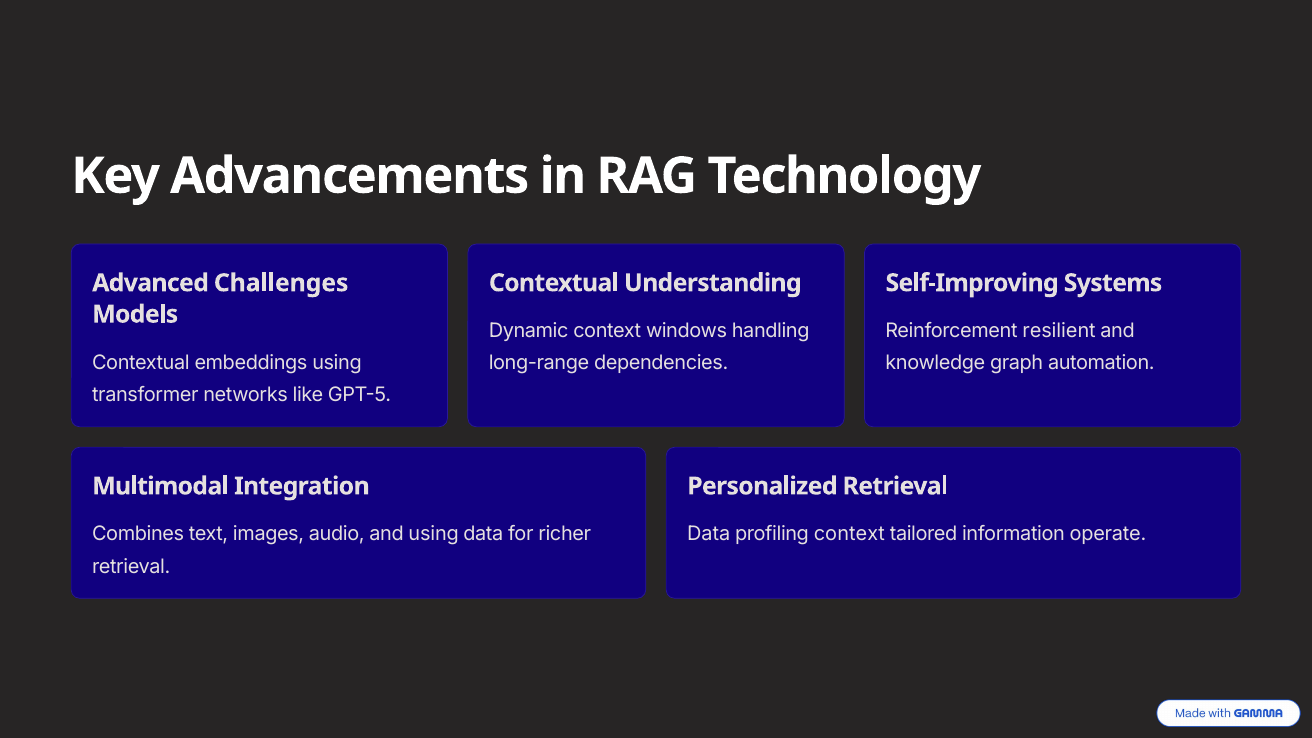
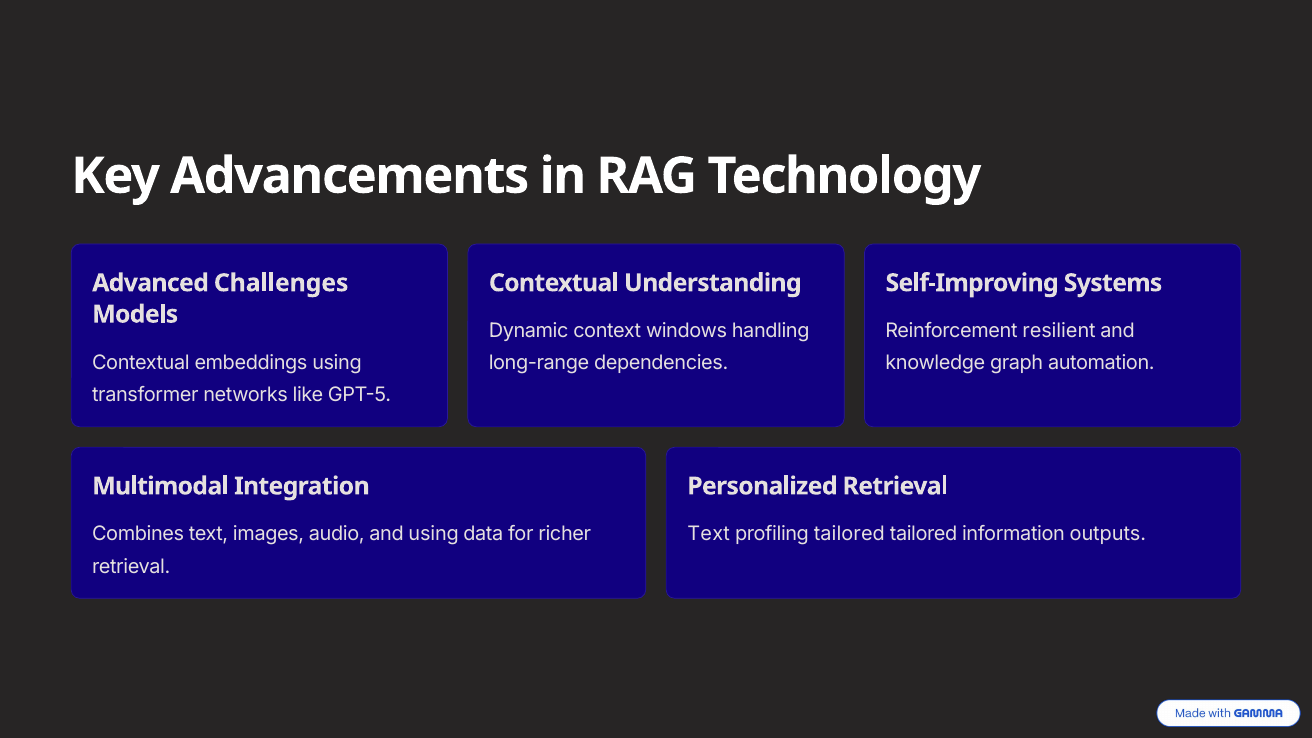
Data at (709, 534): Data -> Text
profiling context: context -> tailored
operate: operate -> outputs
